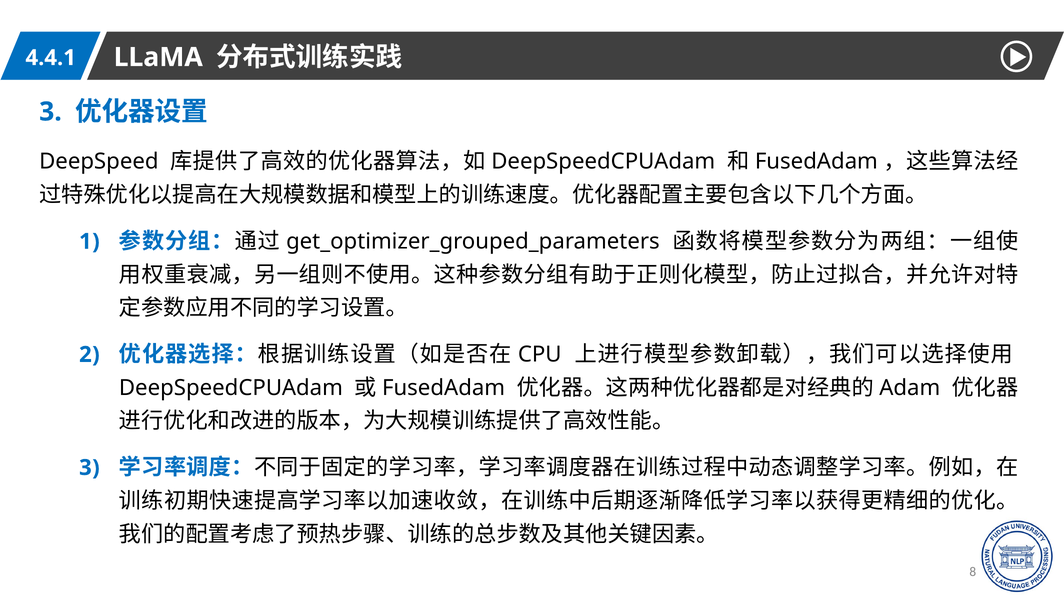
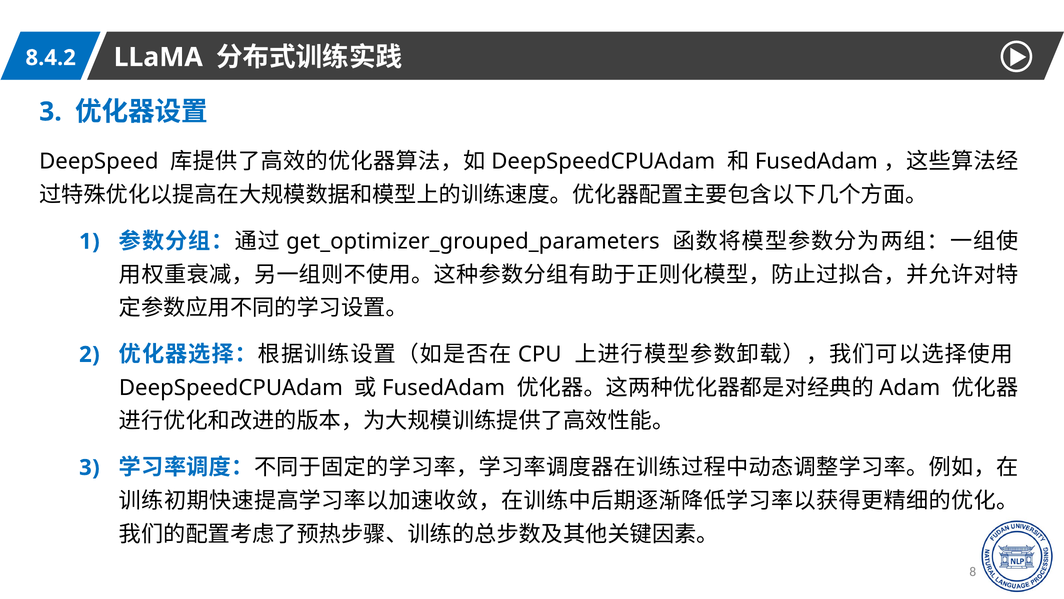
4.4.1: 4.4.1 -> 8.4.2
